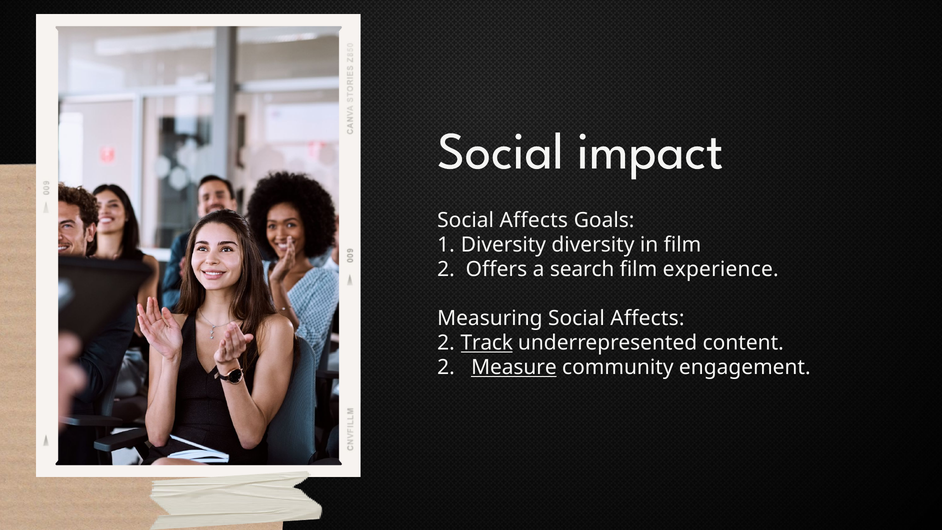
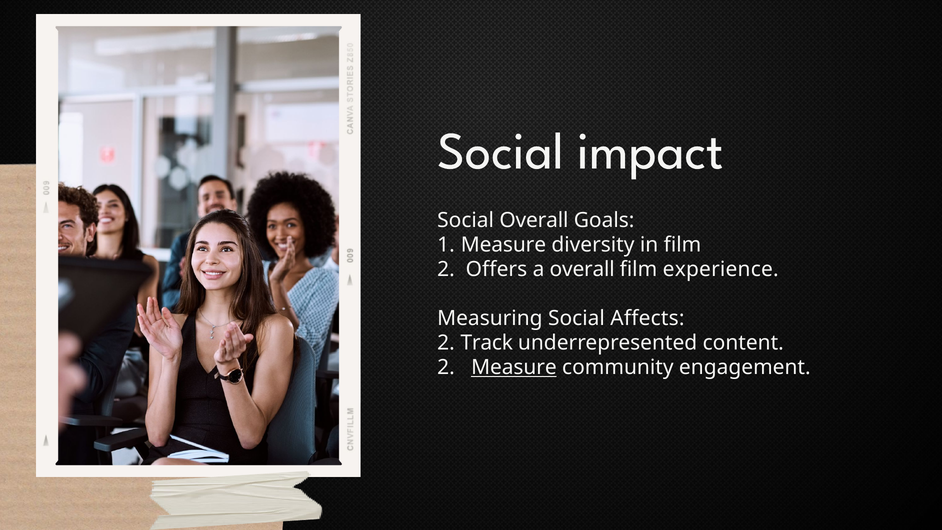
Affects at (534, 220): Affects -> Overall
Diversity at (503, 245): Diversity -> Measure
a search: search -> overall
Track underline: present -> none
